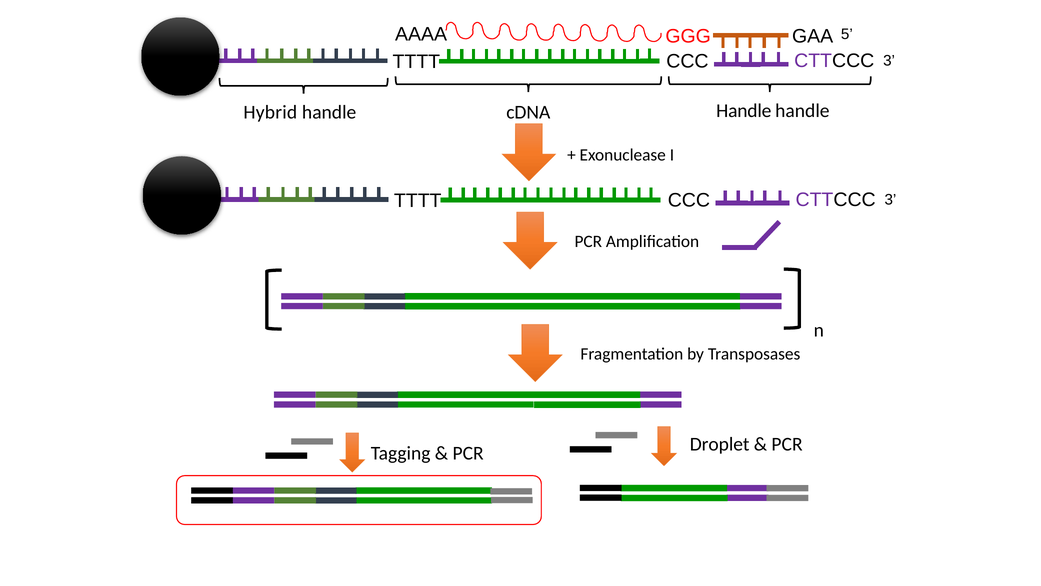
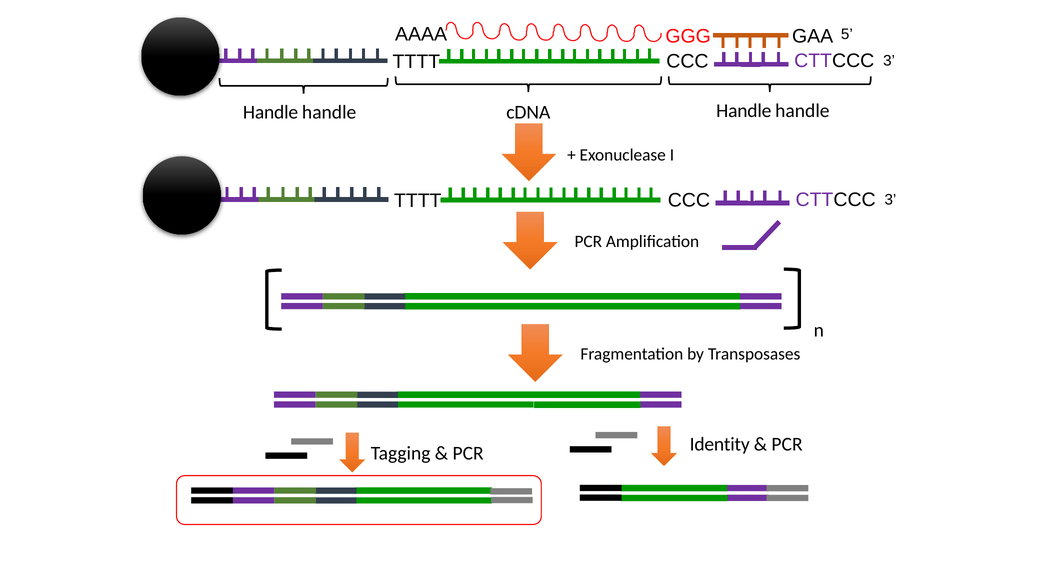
Hybrid at (270, 112): Hybrid -> Handle
Droplet: Droplet -> Identity
